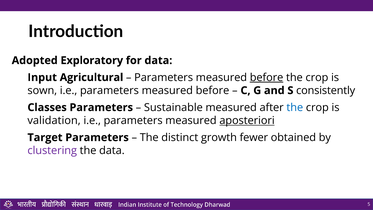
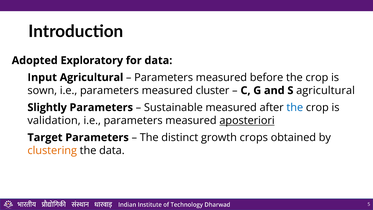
before at (267, 77) underline: present -> none
i.e parameters measured before: before -> cluster
S consistently: consistently -> agricultural
Classes: Classes -> Slightly
fewer: fewer -> crops
clustering colour: purple -> orange
